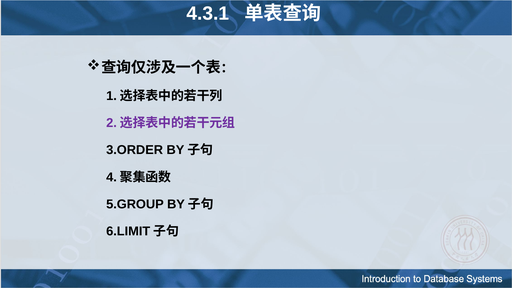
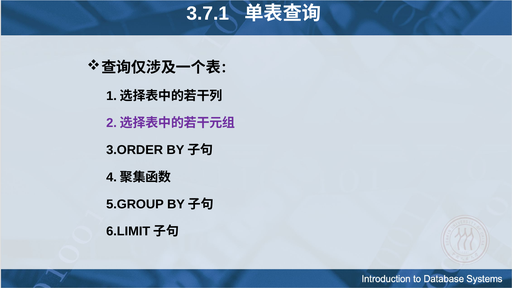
4.3.1: 4.3.1 -> 3.7.1
